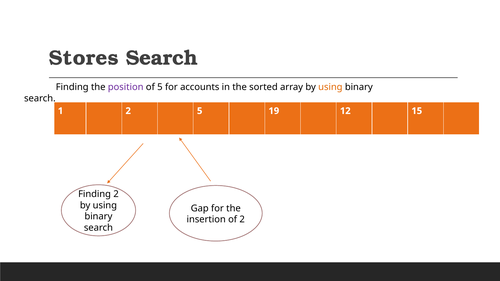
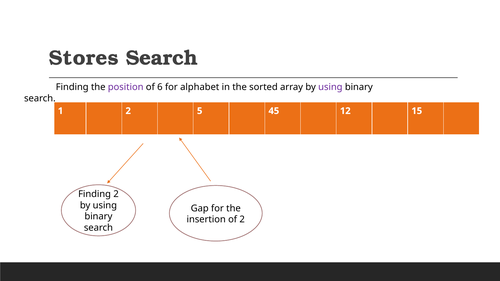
of 5: 5 -> 6
accounts: accounts -> alphabet
using at (330, 87) colour: orange -> purple
19: 19 -> 45
